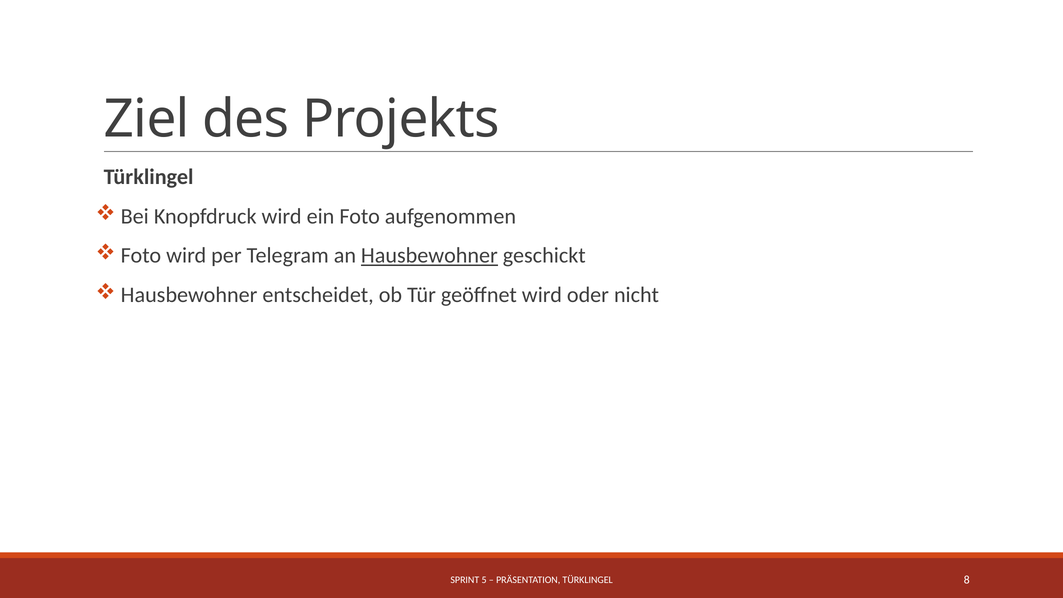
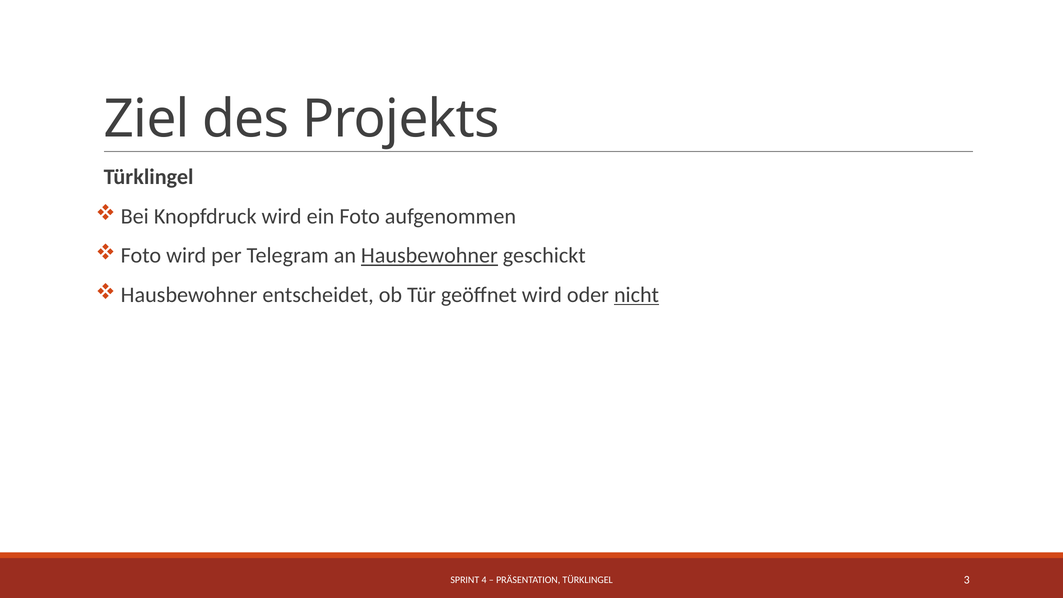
nicht underline: none -> present
5: 5 -> 4
8: 8 -> 3
